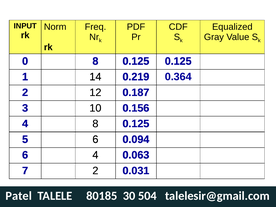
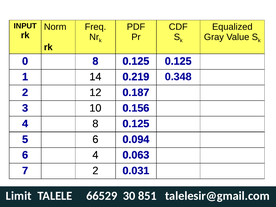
0.364: 0.364 -> 0.348
Patel: Patel -> Limit
80185: 80185 -> 66529
504: 504 -> 851
